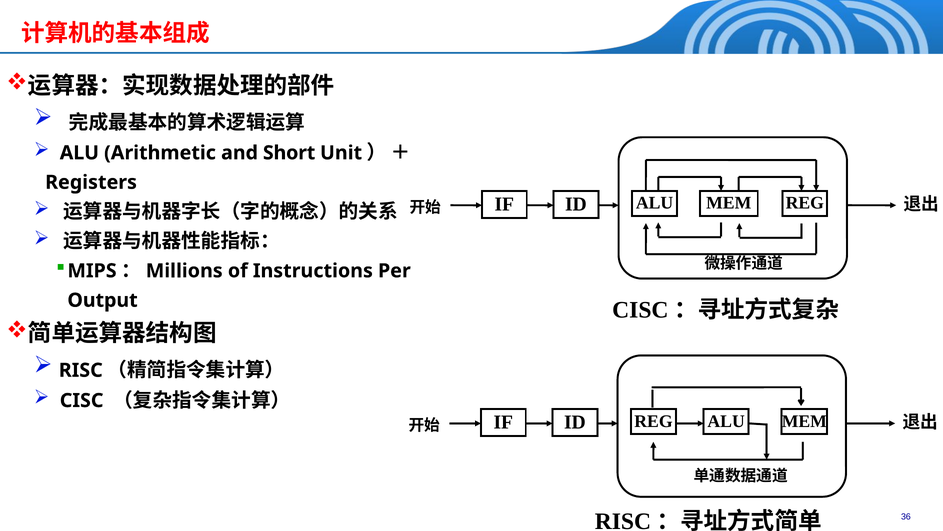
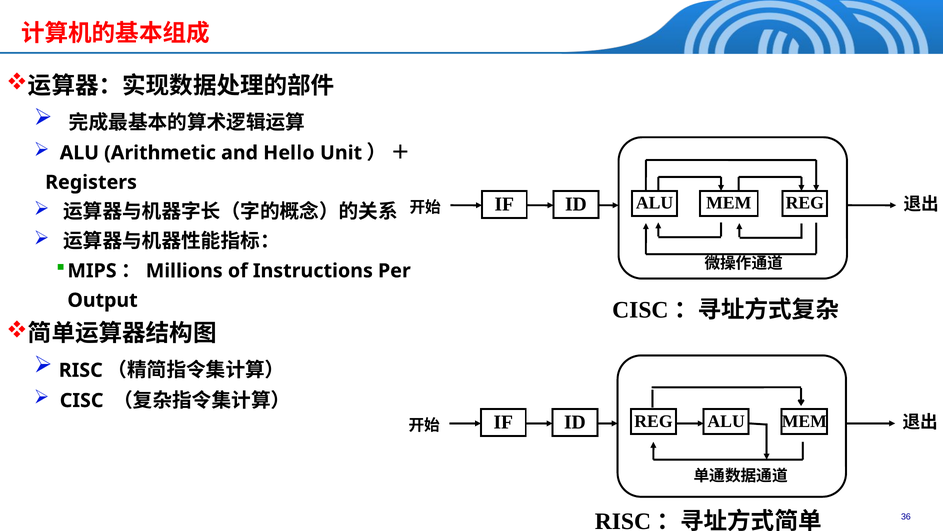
Short: Short -> Hello
